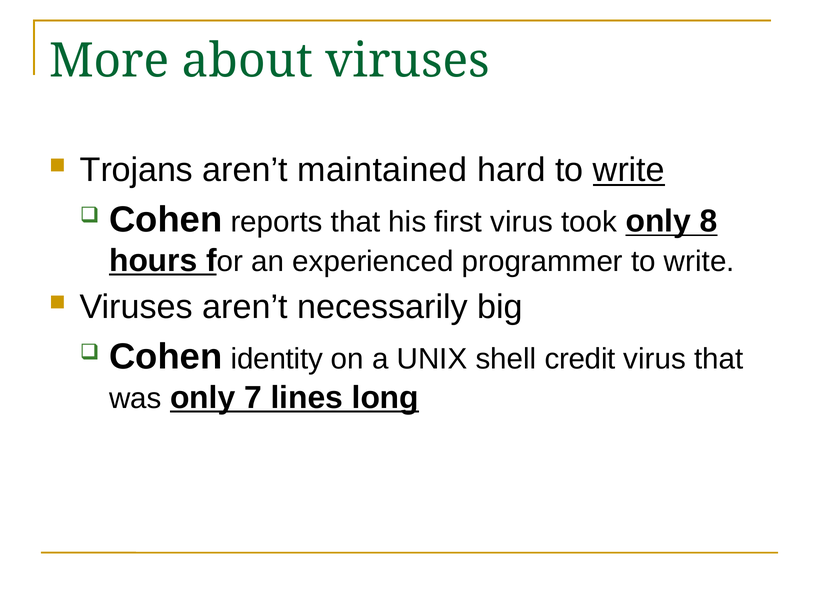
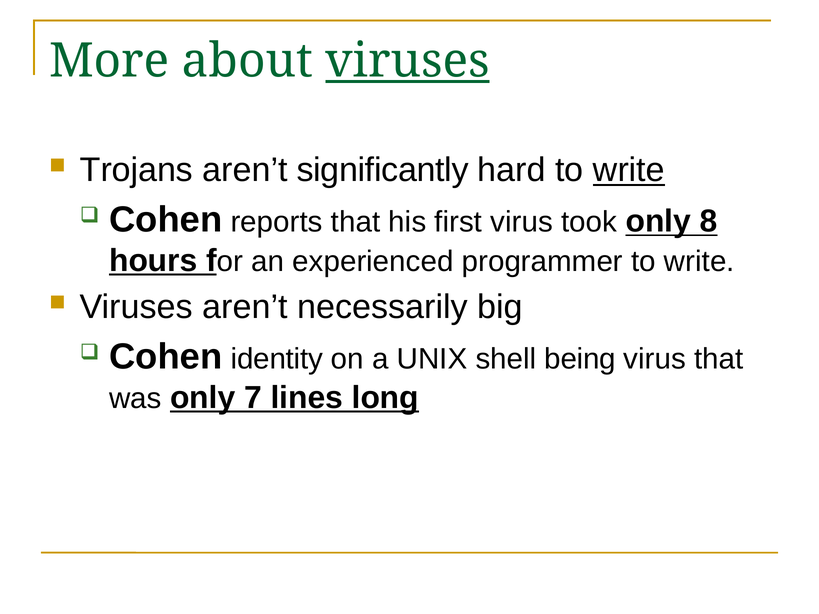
viruses at (408, 61) underline: none -> present
maintained: maintained -> significantly
credit: credit -> being
